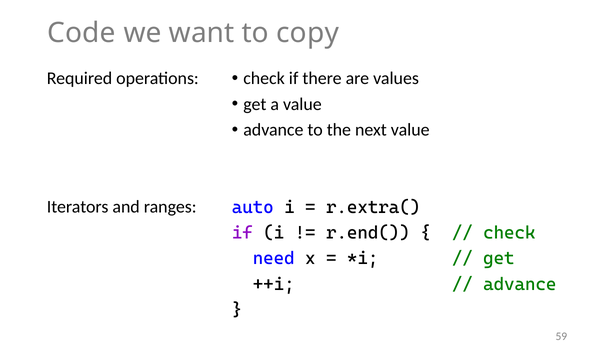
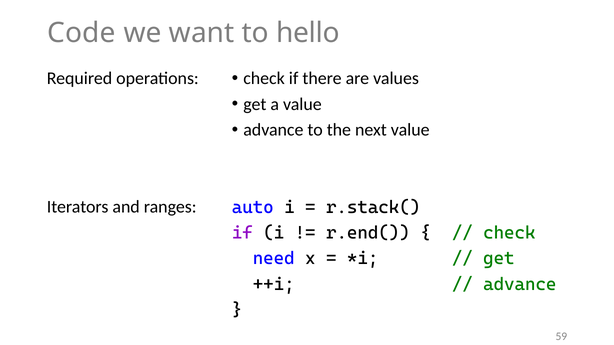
copy: copy -> hello
r.extra(: r.extra( -> r.stack(
